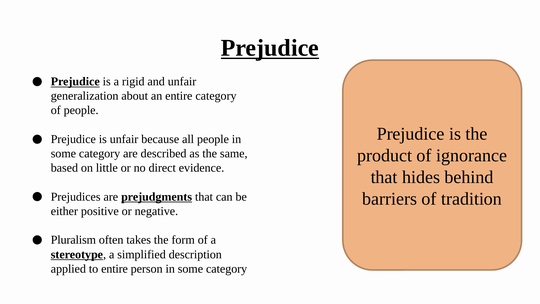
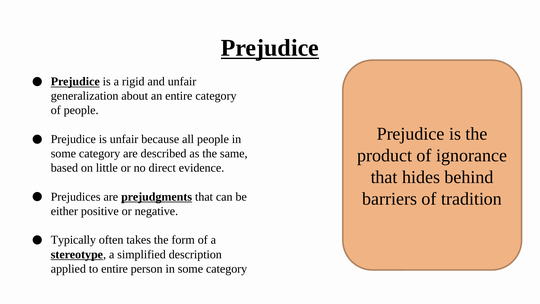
Pluralism: Pluralism -> Typically
